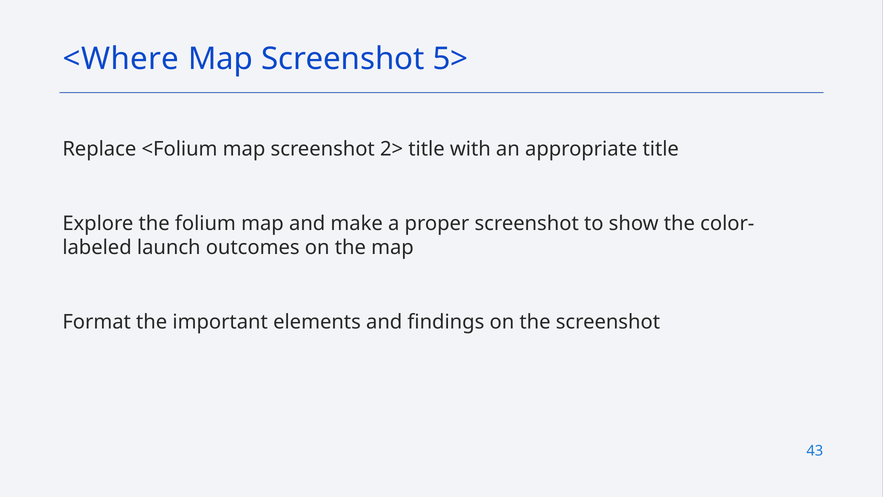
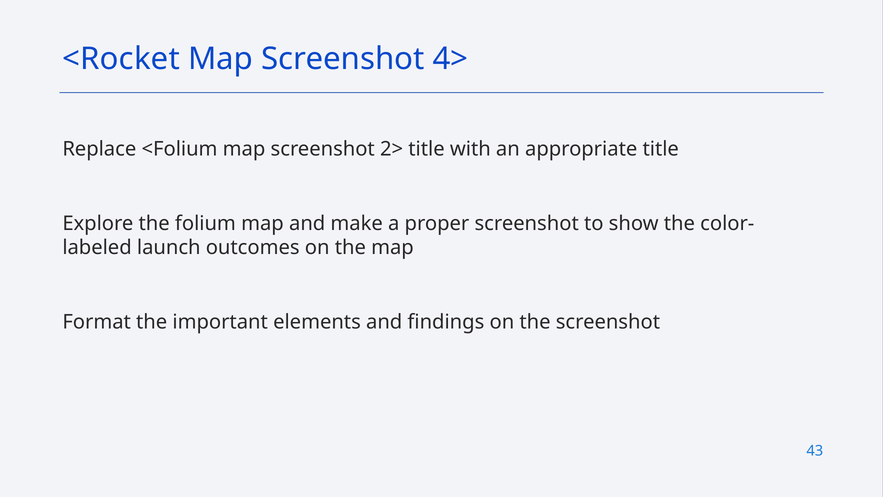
<Where: <Where -> <Rocket
5>: 5> -> 4>
